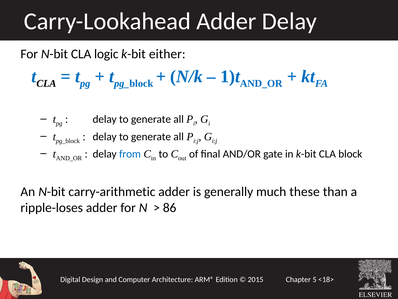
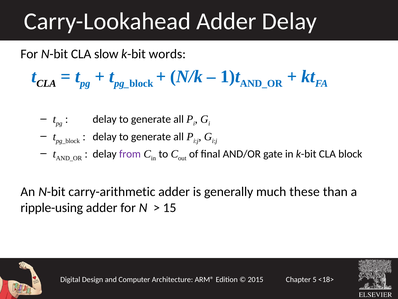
logic: logic -> slow
either: either -> words
from colour: blue -> purple
ripple-loses: ripple-loses -> ripple-using
86: 86 -> 15
